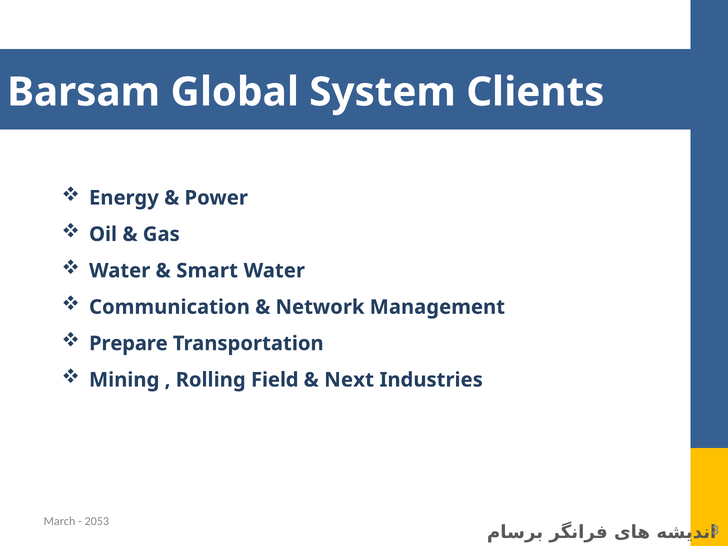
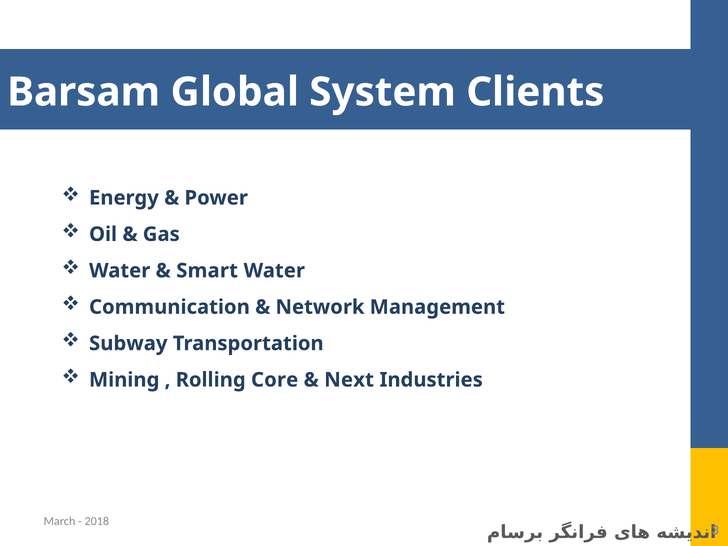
Prepare: Prepare -> Subway
Field: Field -> Core
2053: 2053 -> 2018
